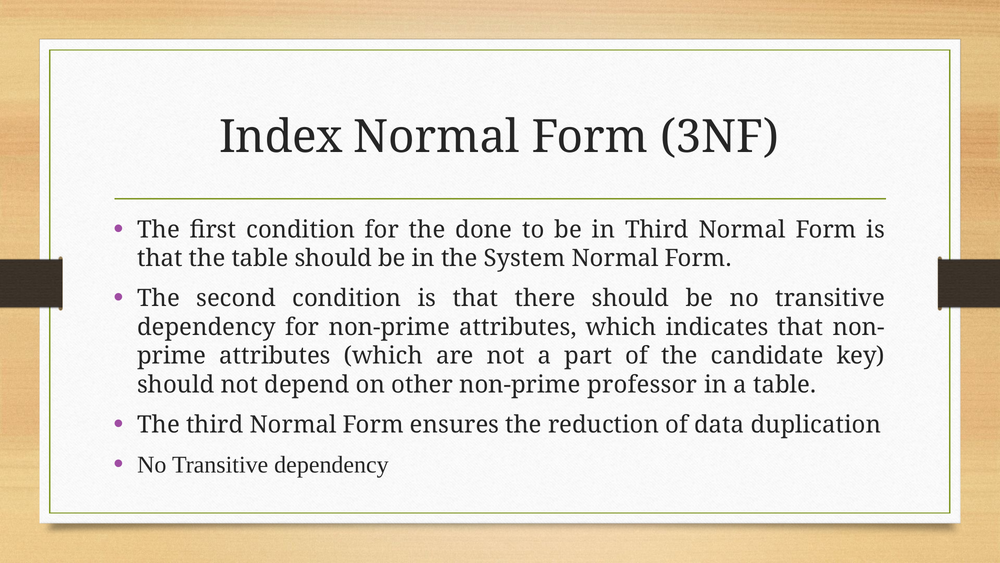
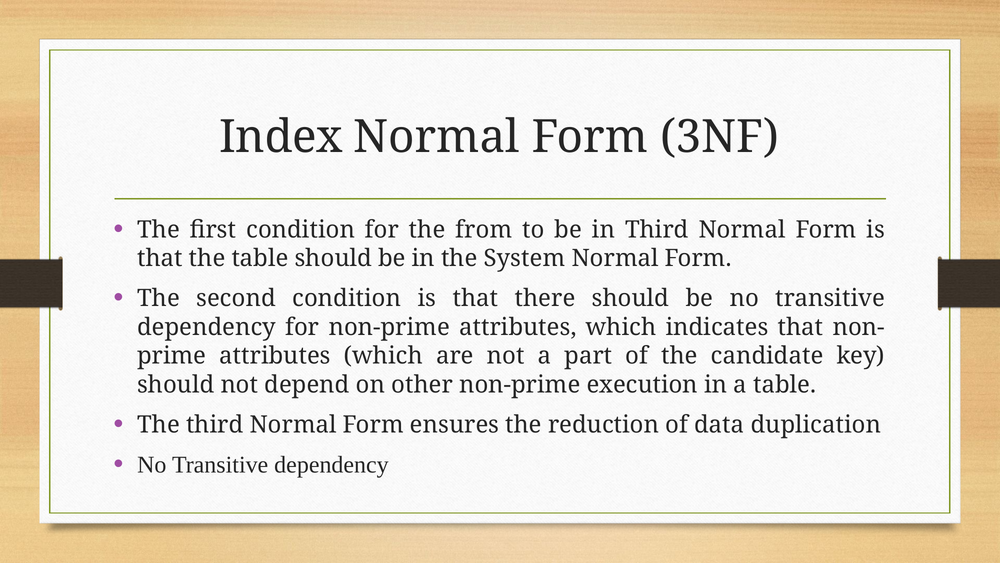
done: done -> from
professor: professor -> execution
